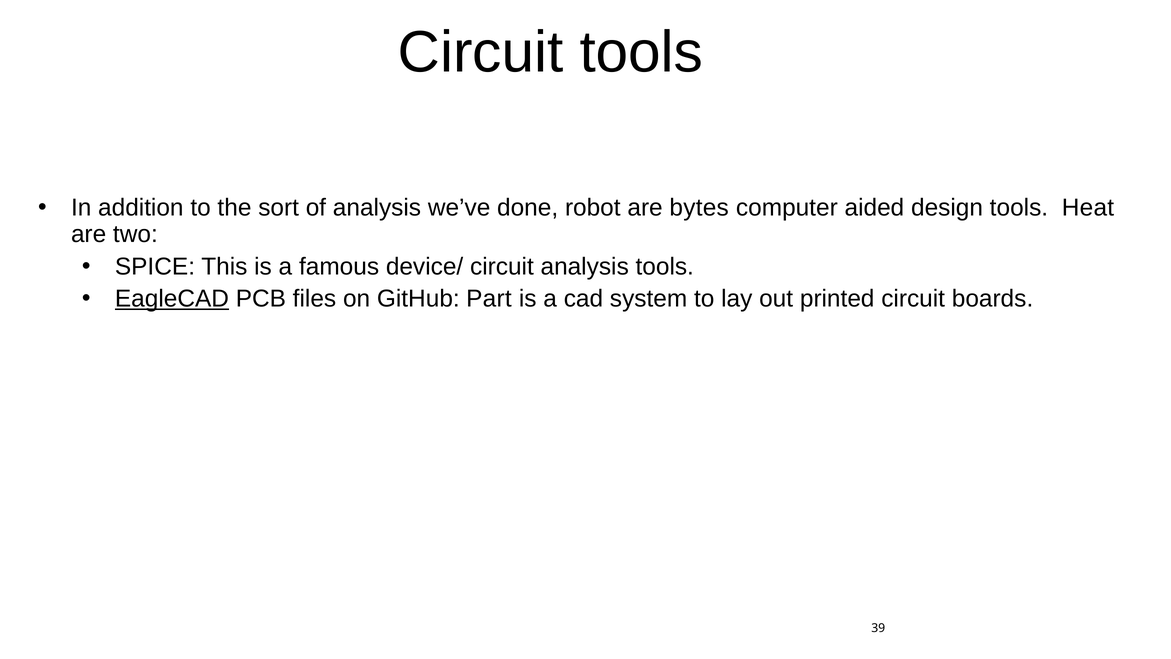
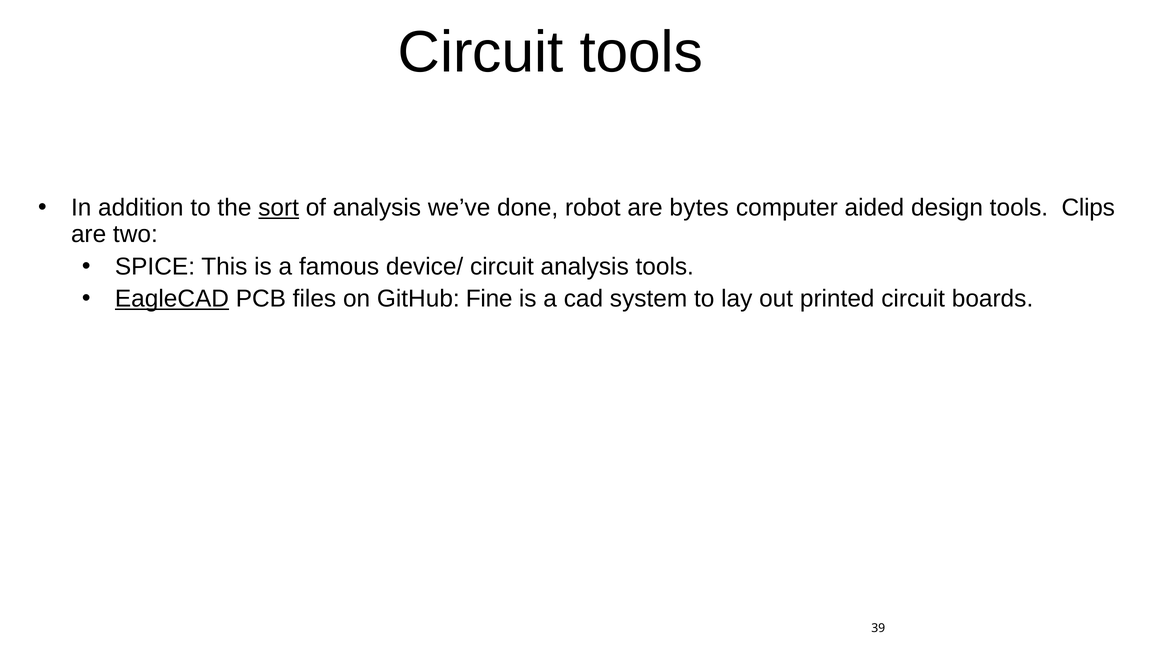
sort underline: none -> present
Heat: Heat -> Clips
Part: Part -> Fine
